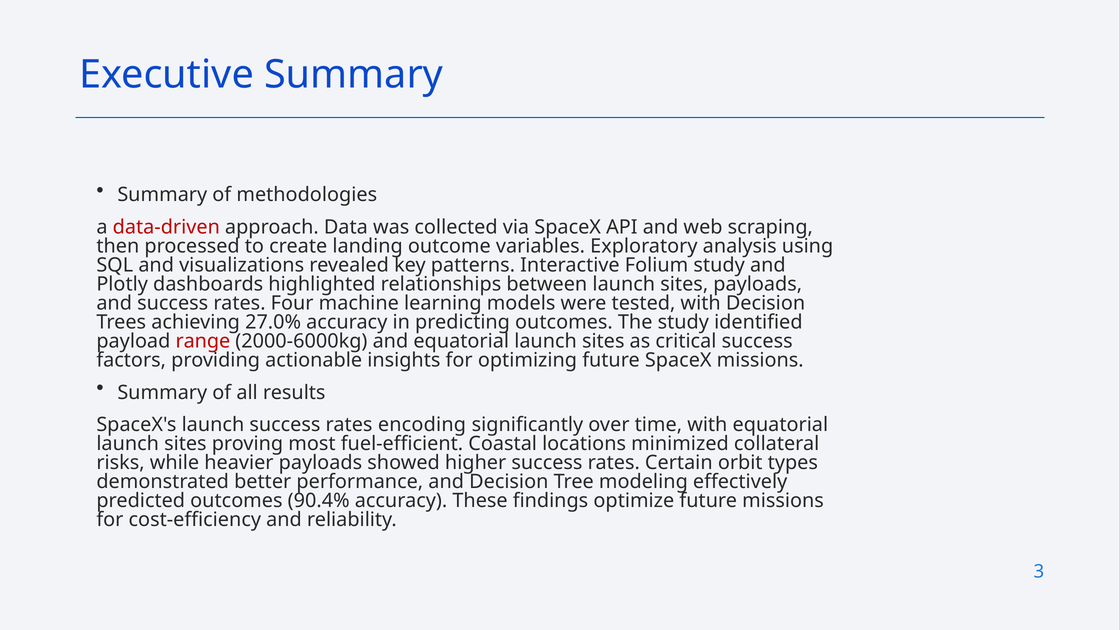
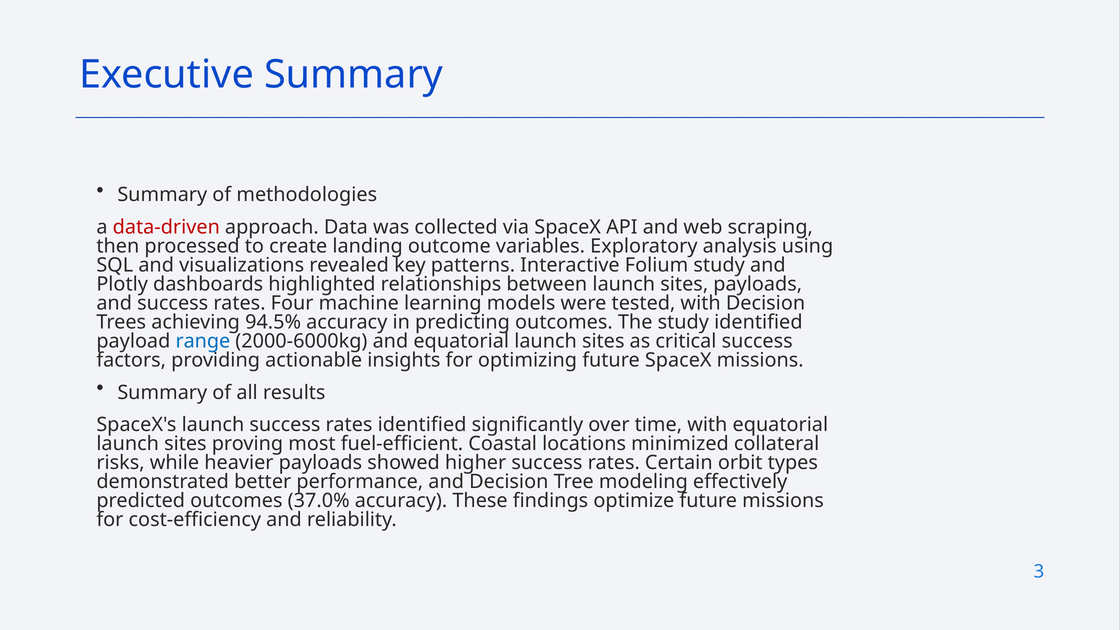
27.0%: 27.0% -> 94.5%
range colour: red -> blue
rates encoding: encoding -> identified
90.4%: 90.4% -> 37.0%
